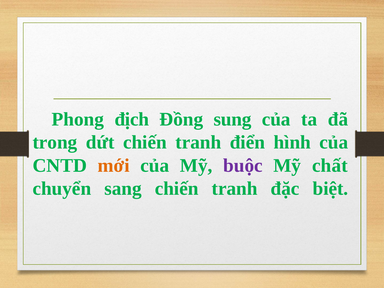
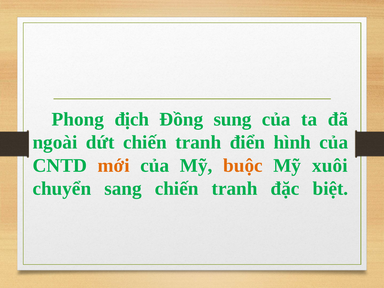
trong: trong -> ngoài
buộc colour: purple -> orange
chất: chất -> xuôi
